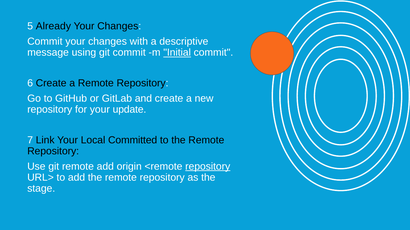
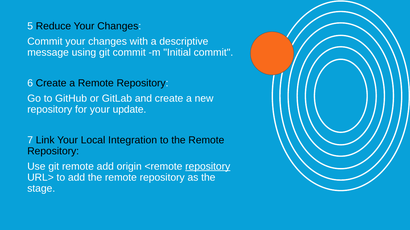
Already: Already -> Reduce
Initial underline: present -> none
Committed: Committed -> Integration
